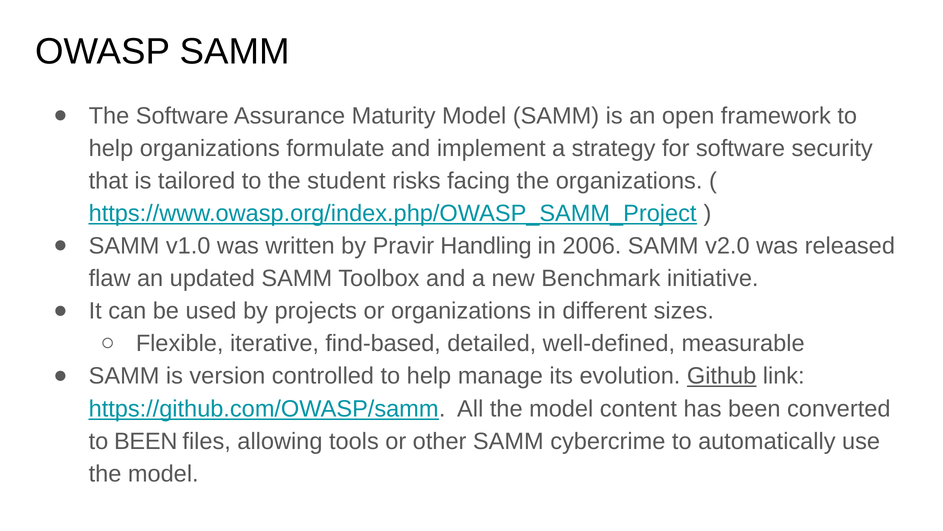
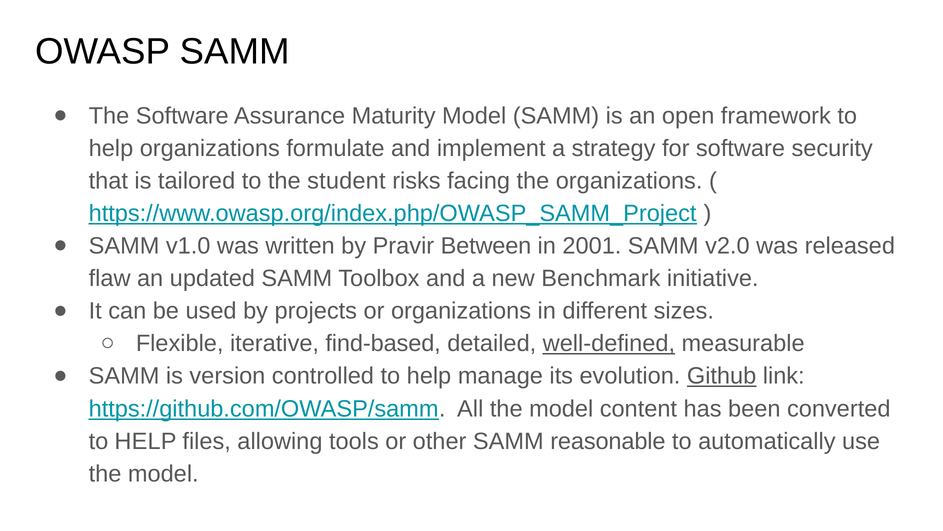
Handling: Handling -> Between
2006: 2006 -> 2001
well-defined underline: none -> present
BEEN at (146, 441): BEEN -> HELP
cybercrime: cybercrime -> reasonable
